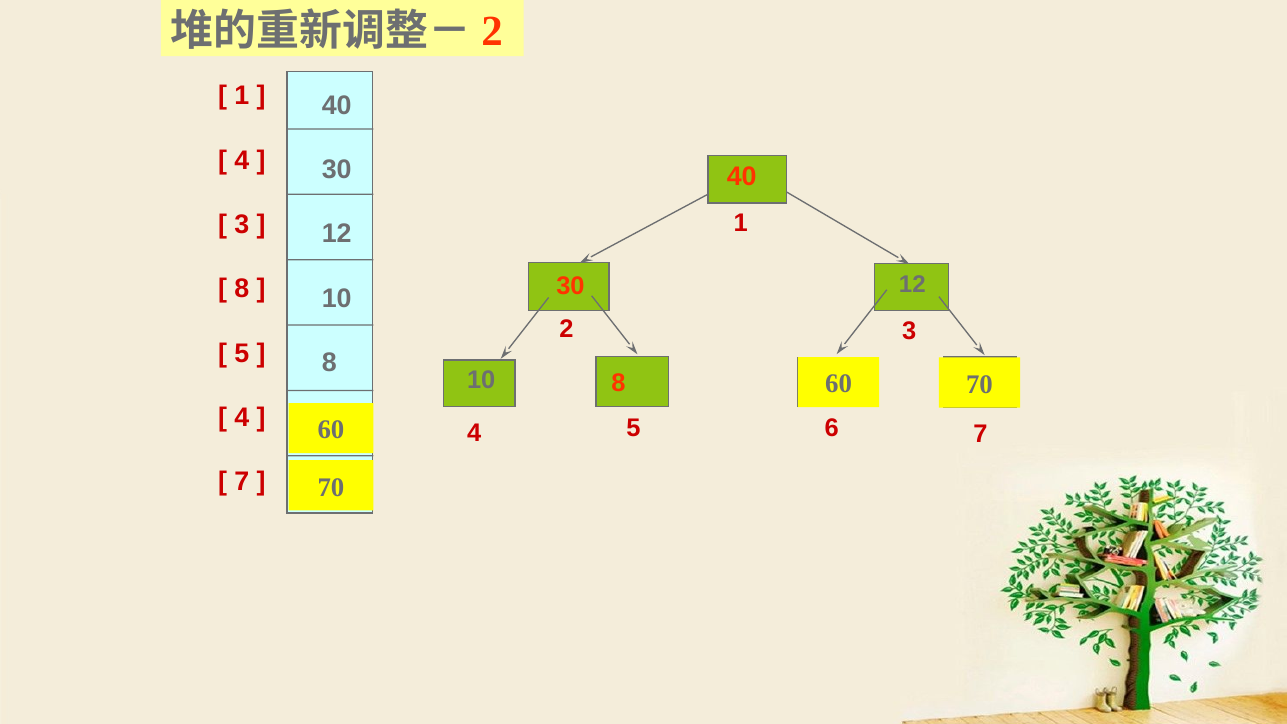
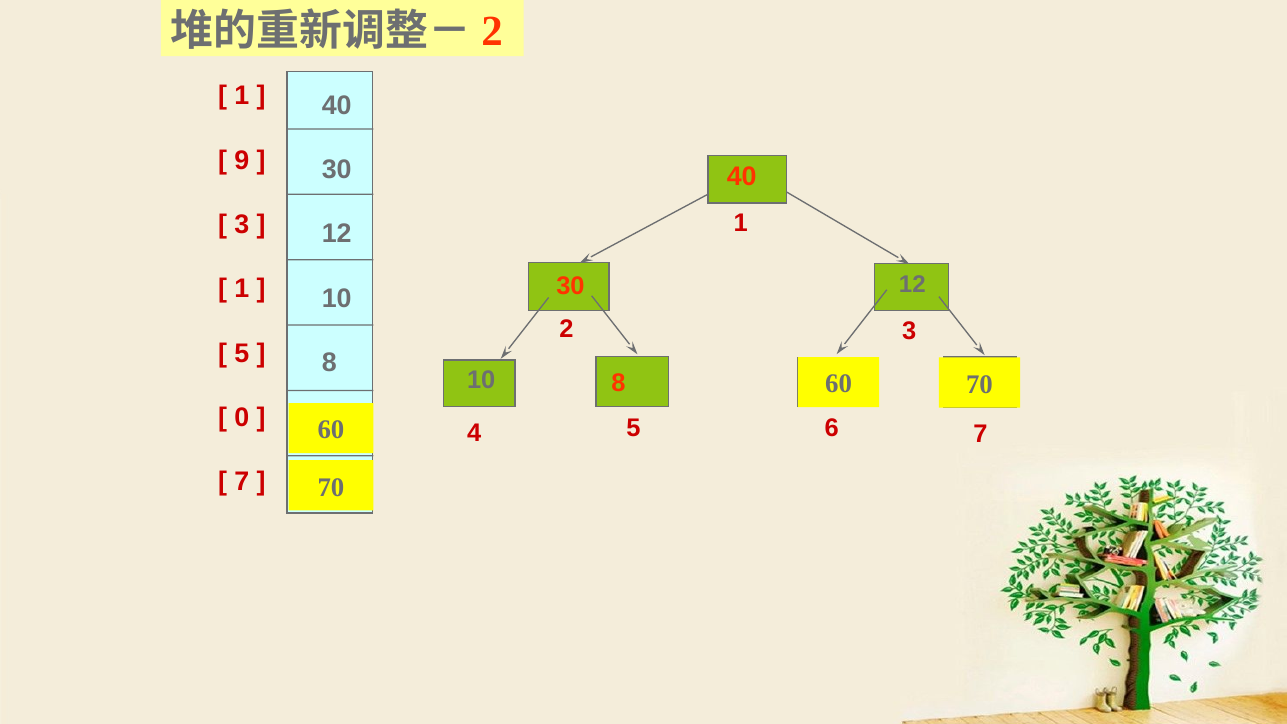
4 at (242, 160): 4 -> 9
8 at (242, 289): 8 -> 1
4 at (242, 418): 4 -> 0
